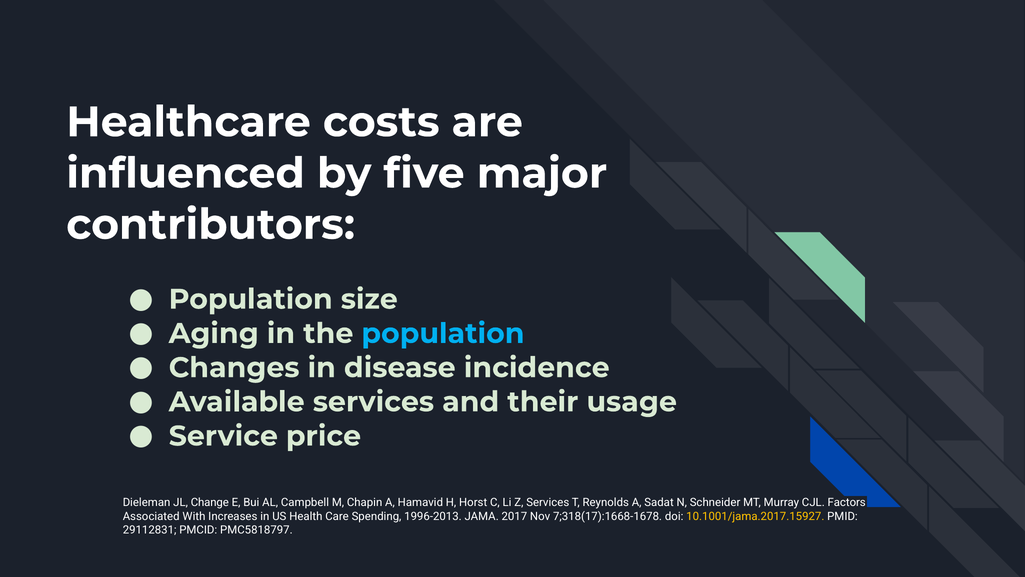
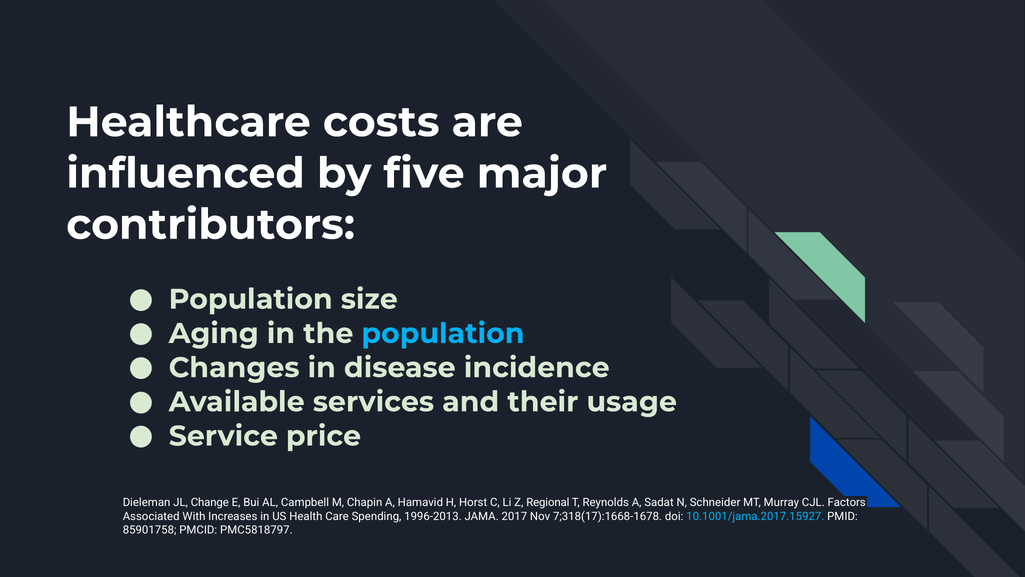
Z Services: Services -> Regional
10.1001/jama.2017.15927 colour: yellow -> light blue
29112831: 29112831 -> 85901758
